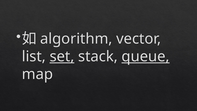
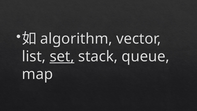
queue underline: present -> none
